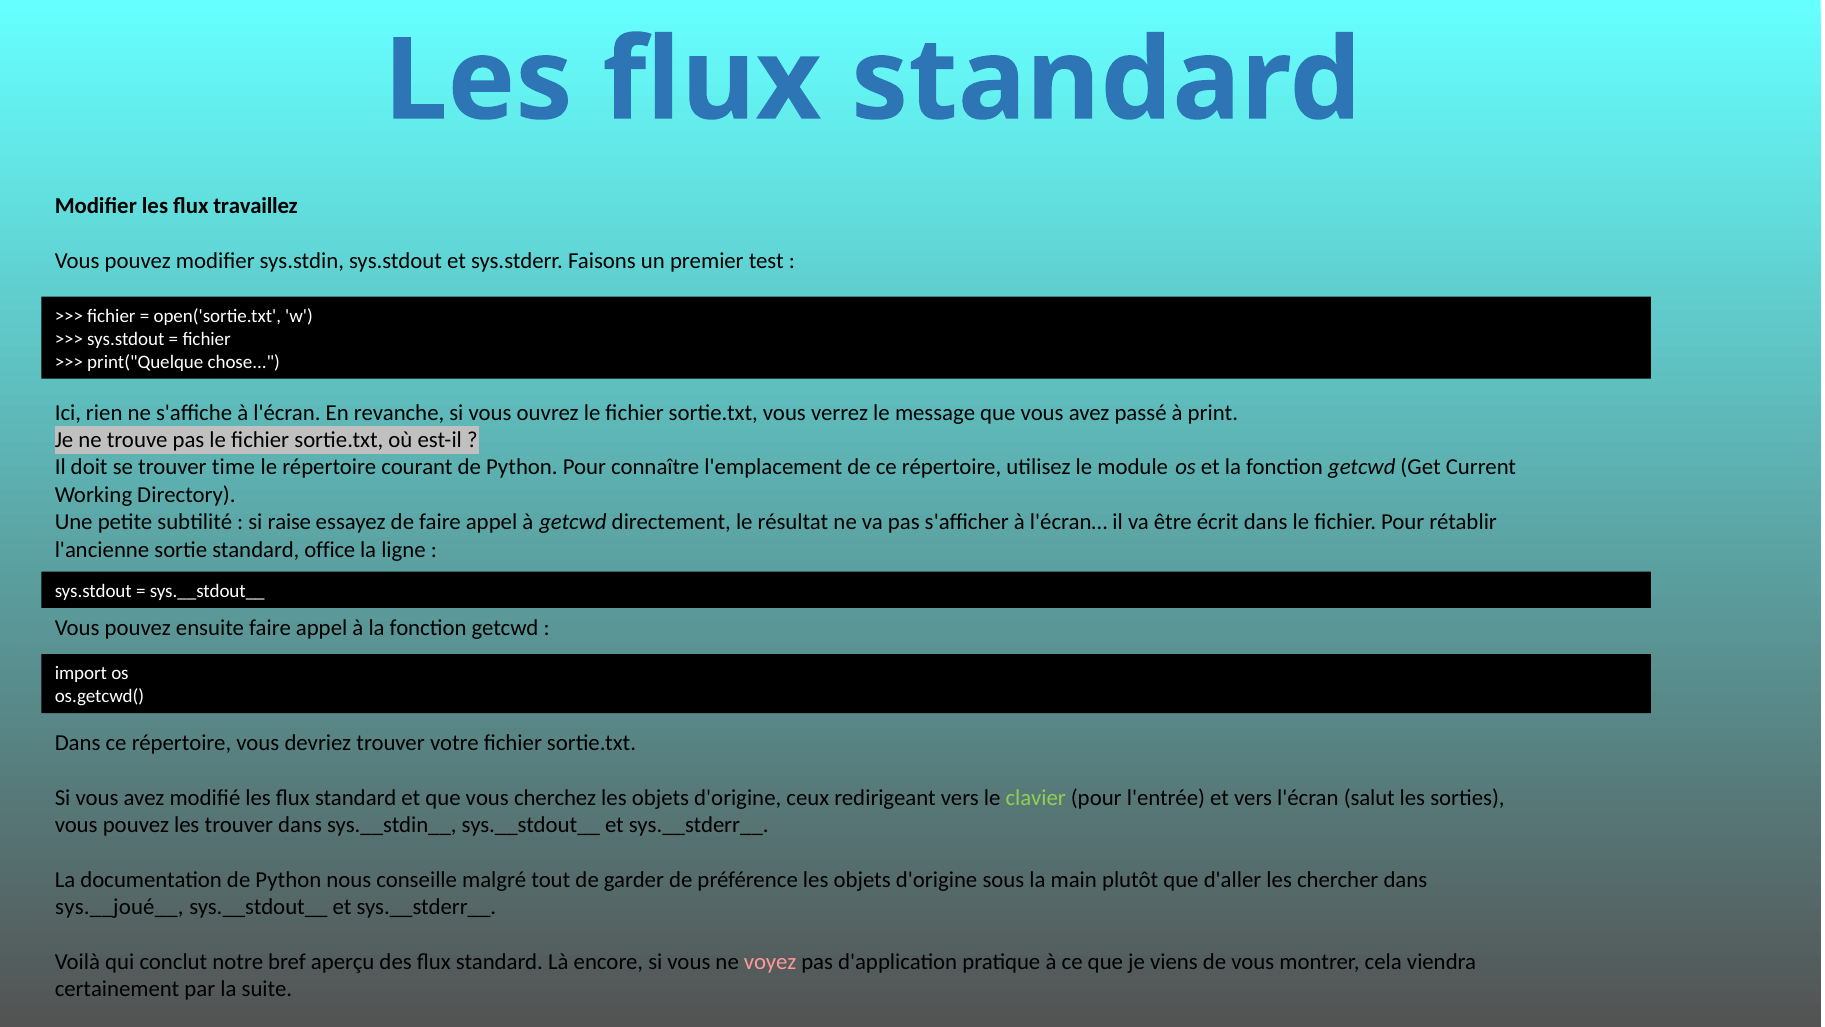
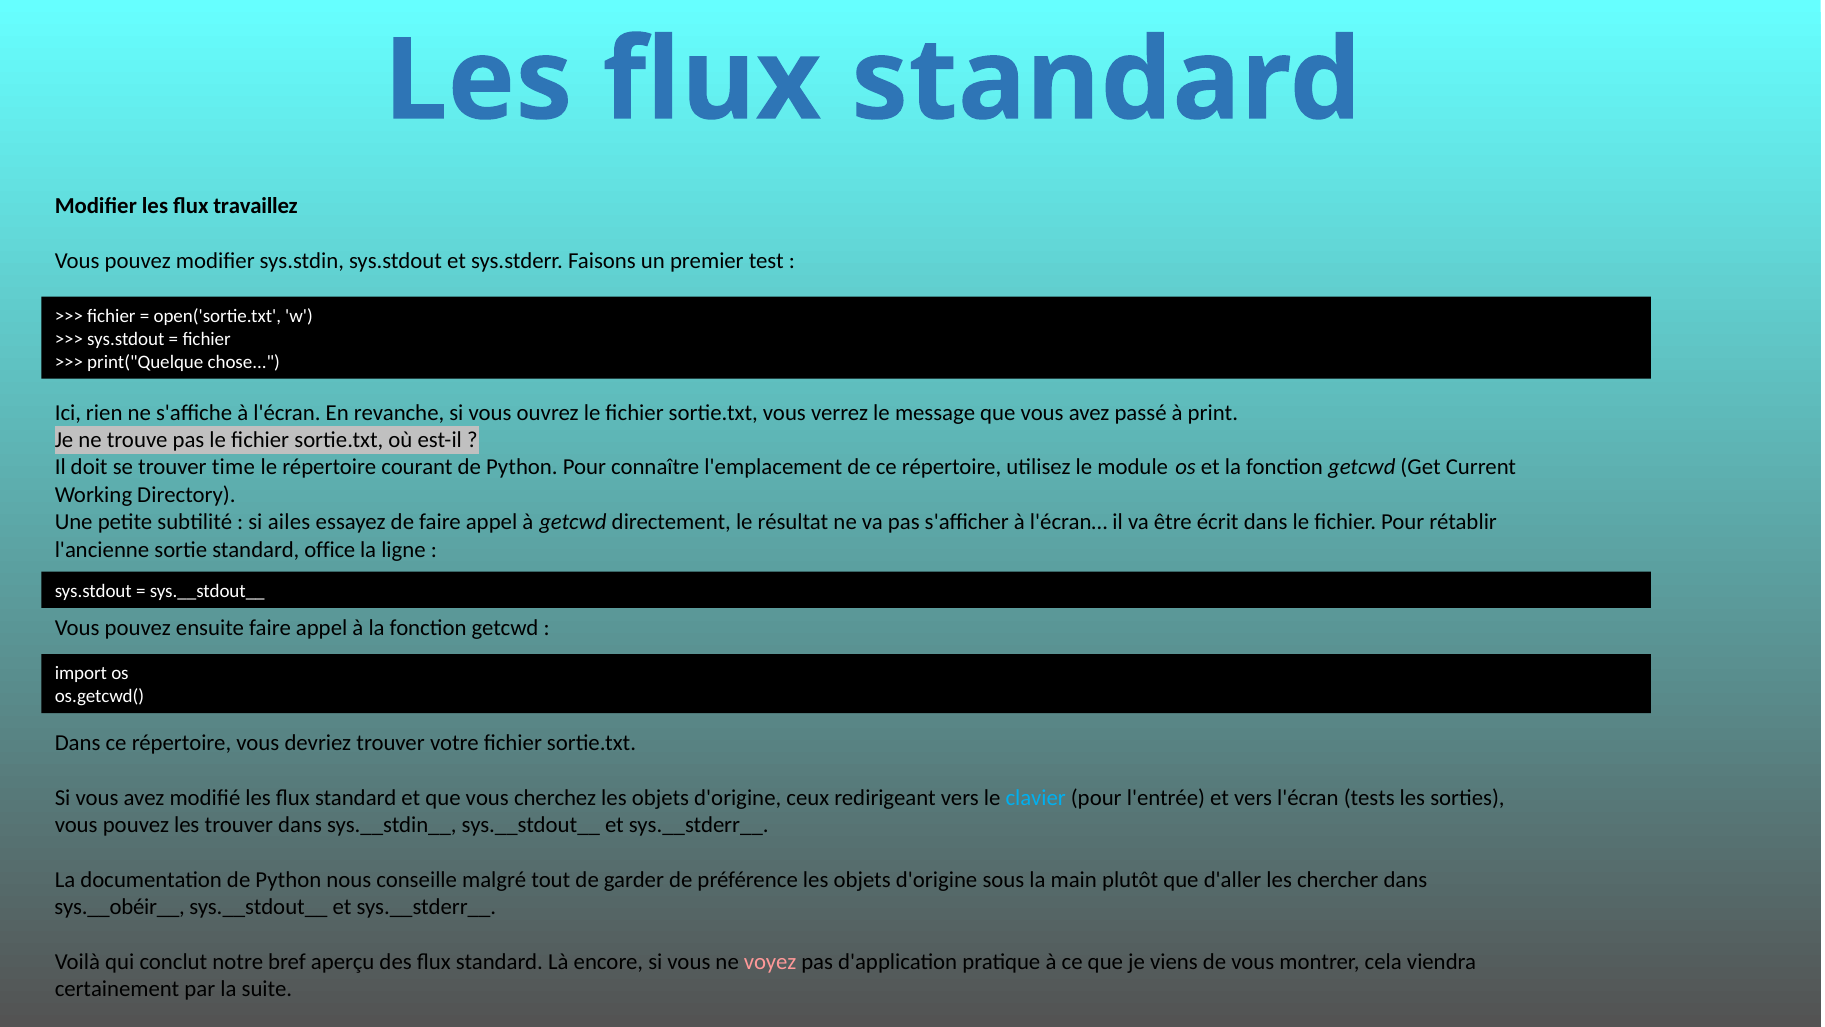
raise: raise -> ailes
clavier colour: light green -> light blue
salut: salut -> tests
sys.__joué__: sys.__joué__ -> sys.__obéir__
